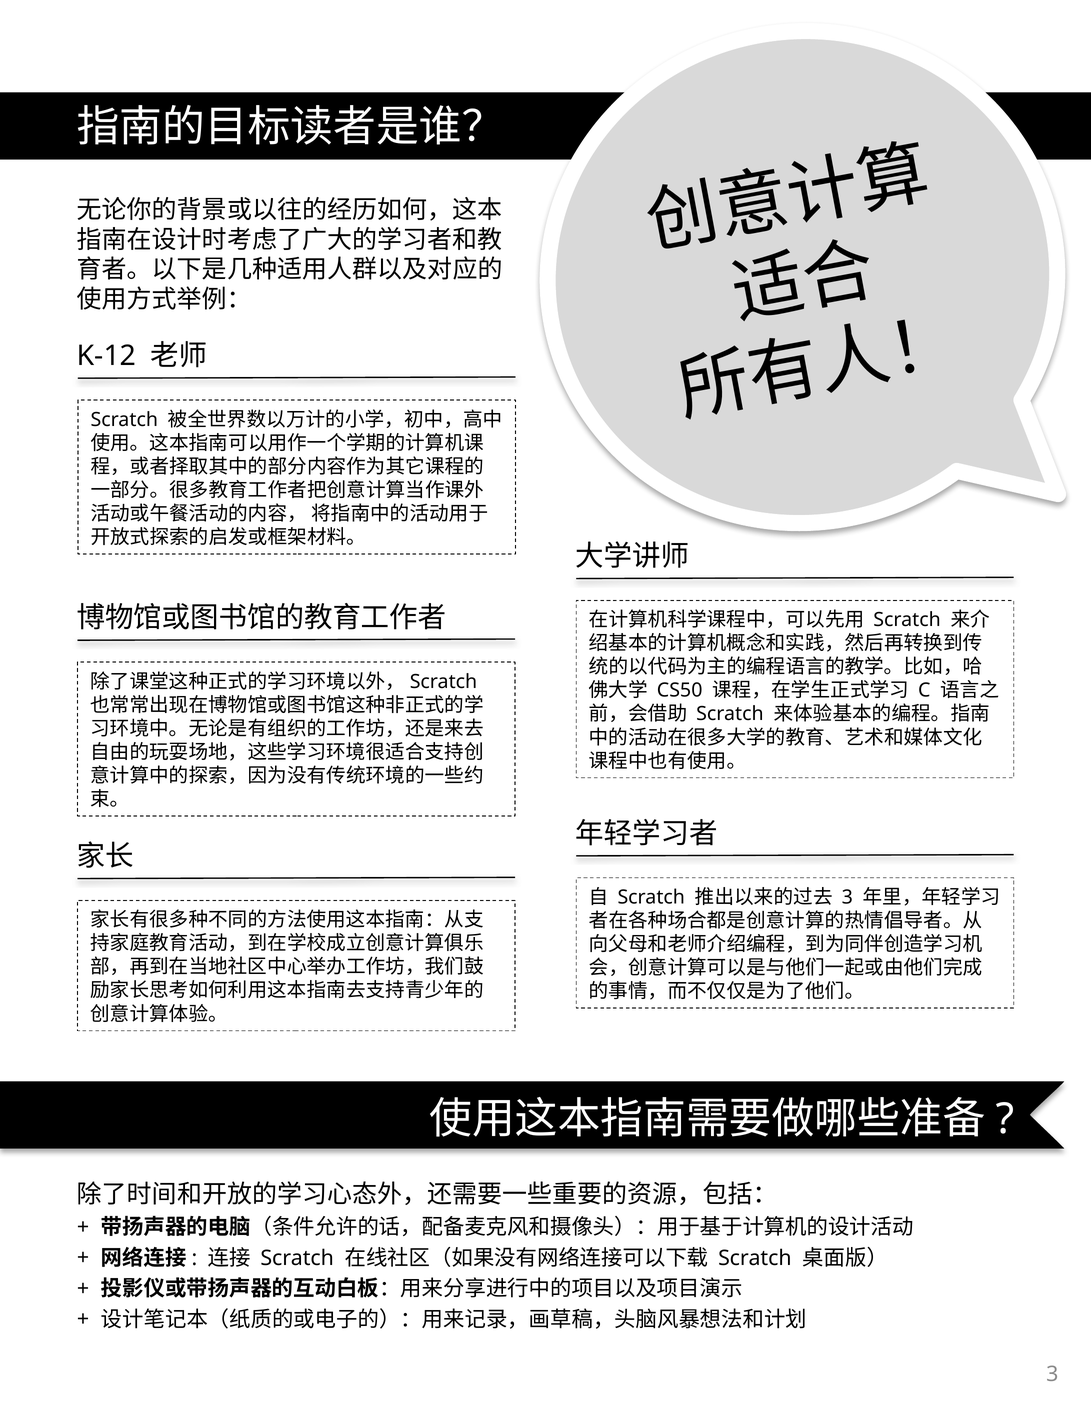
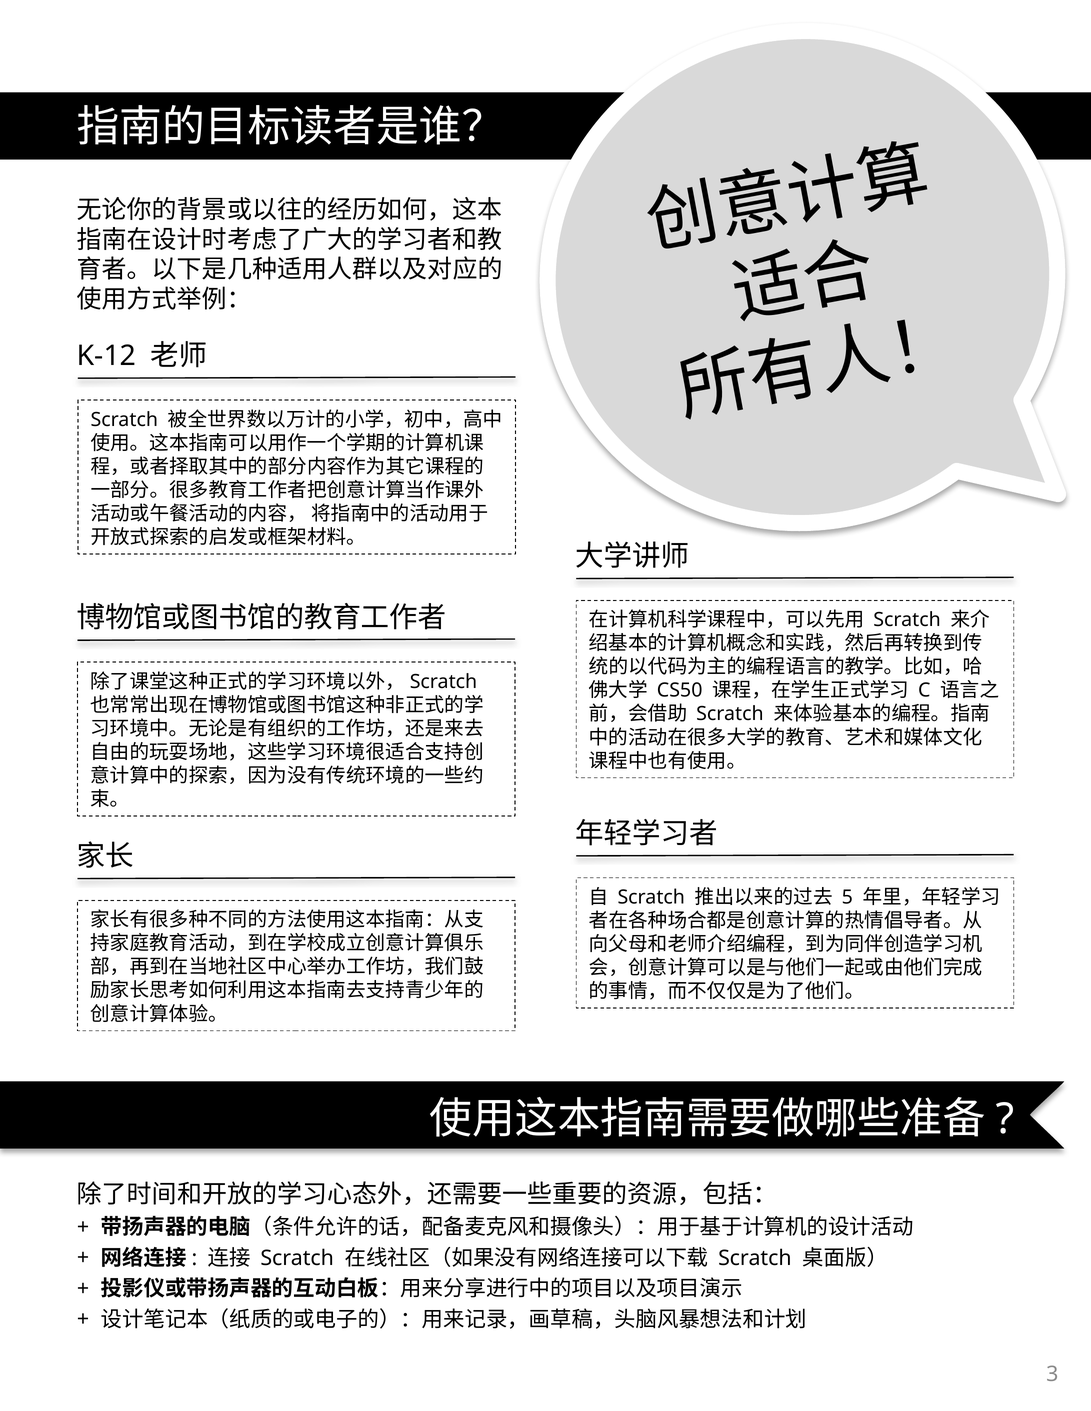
3 at (847, 898): 3 -> 5
